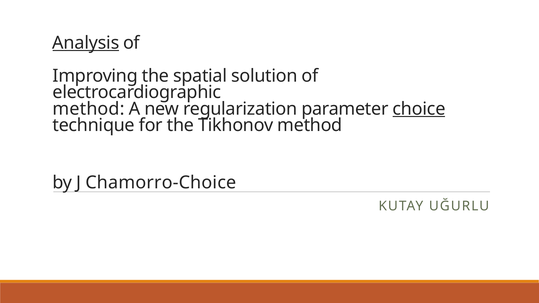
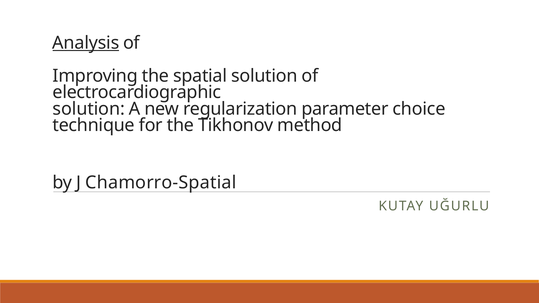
method at (89, 109): method -> solution
choice underline: present -> none
Chamorro-Choice: Chamorro-Choice -> Chamorro-Spatial
